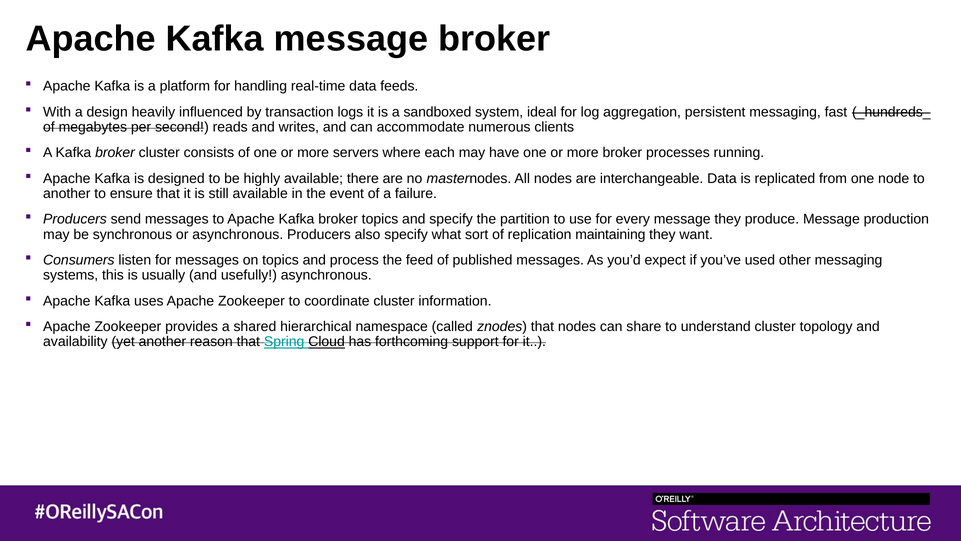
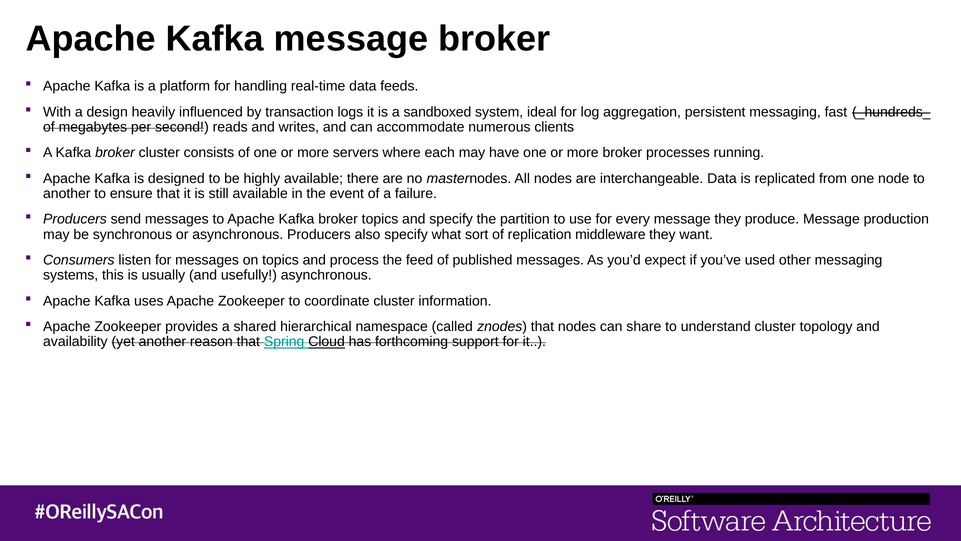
maintaining: maintaining -> middleware
